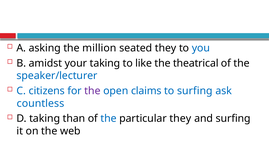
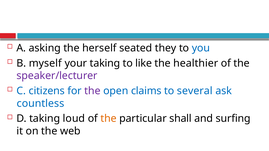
million: million -> herself
amidst: amidst -> myself
theatrical: theatrical -> healthier
speaker/lecturer colour: blue -> purple
to surfing: surfing -> several
than: than -> loud
the at (109, 119) colour: blue -> orange
particular they: they -> shall
